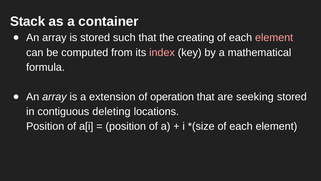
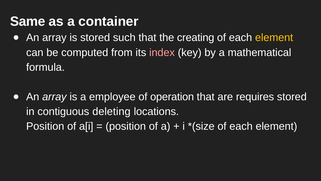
Stack: Stack -> Same
element at (274, 38) colour: pink -> yellow
extension: extension -> employee
seeking: seeking -> requires
